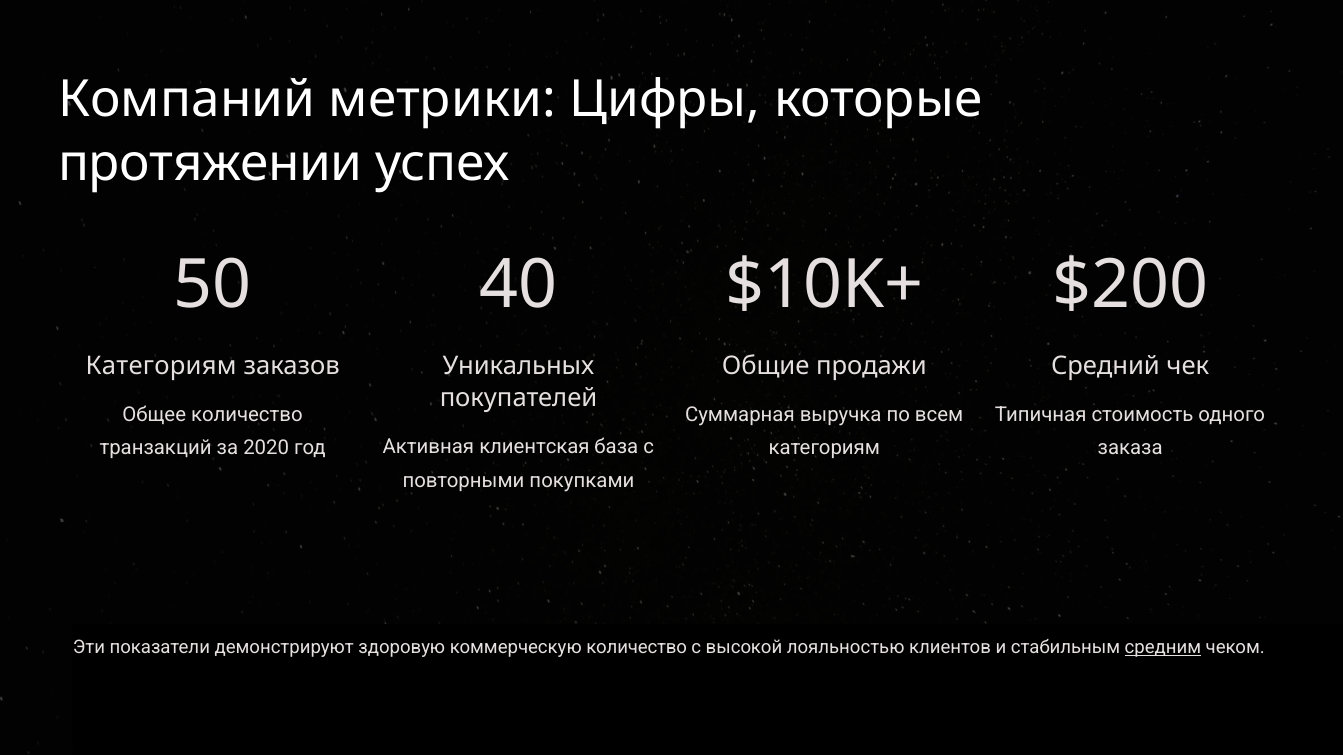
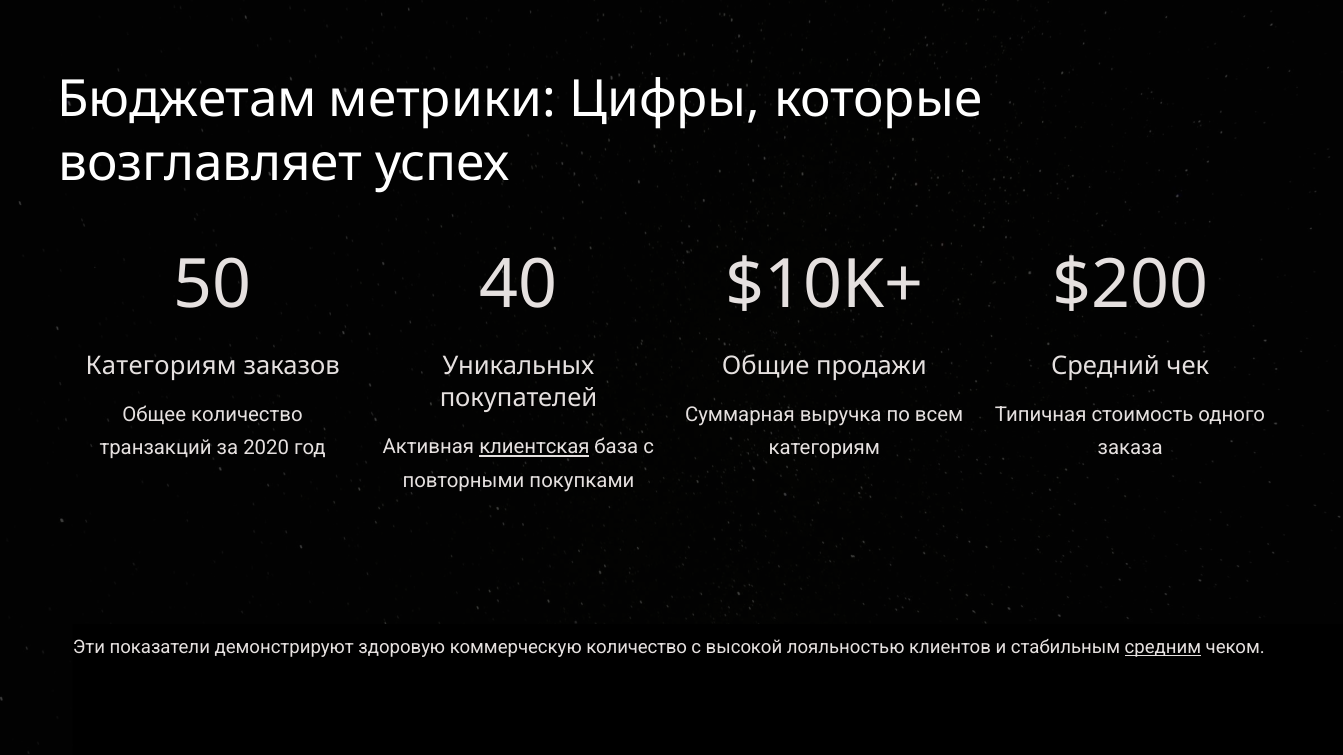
Компаний: Компаний -> Бюджетам
протяжении: протяжении -> возглавляет
клиентская underline: none -> present
